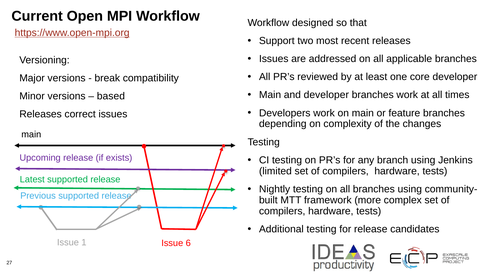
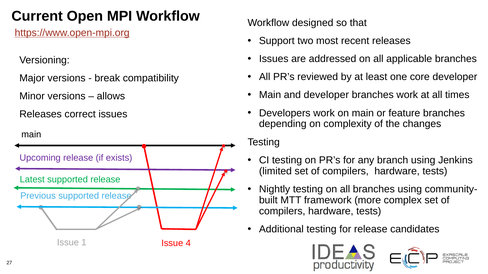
based: based -> allows
6: 6 -> 4
